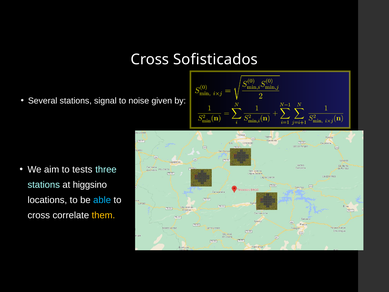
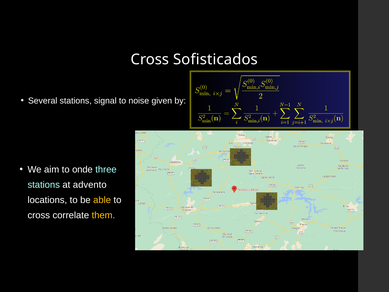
tests: tests -> onde
higgsino: higgsino -> advento
able colour: light blue -> yellow
